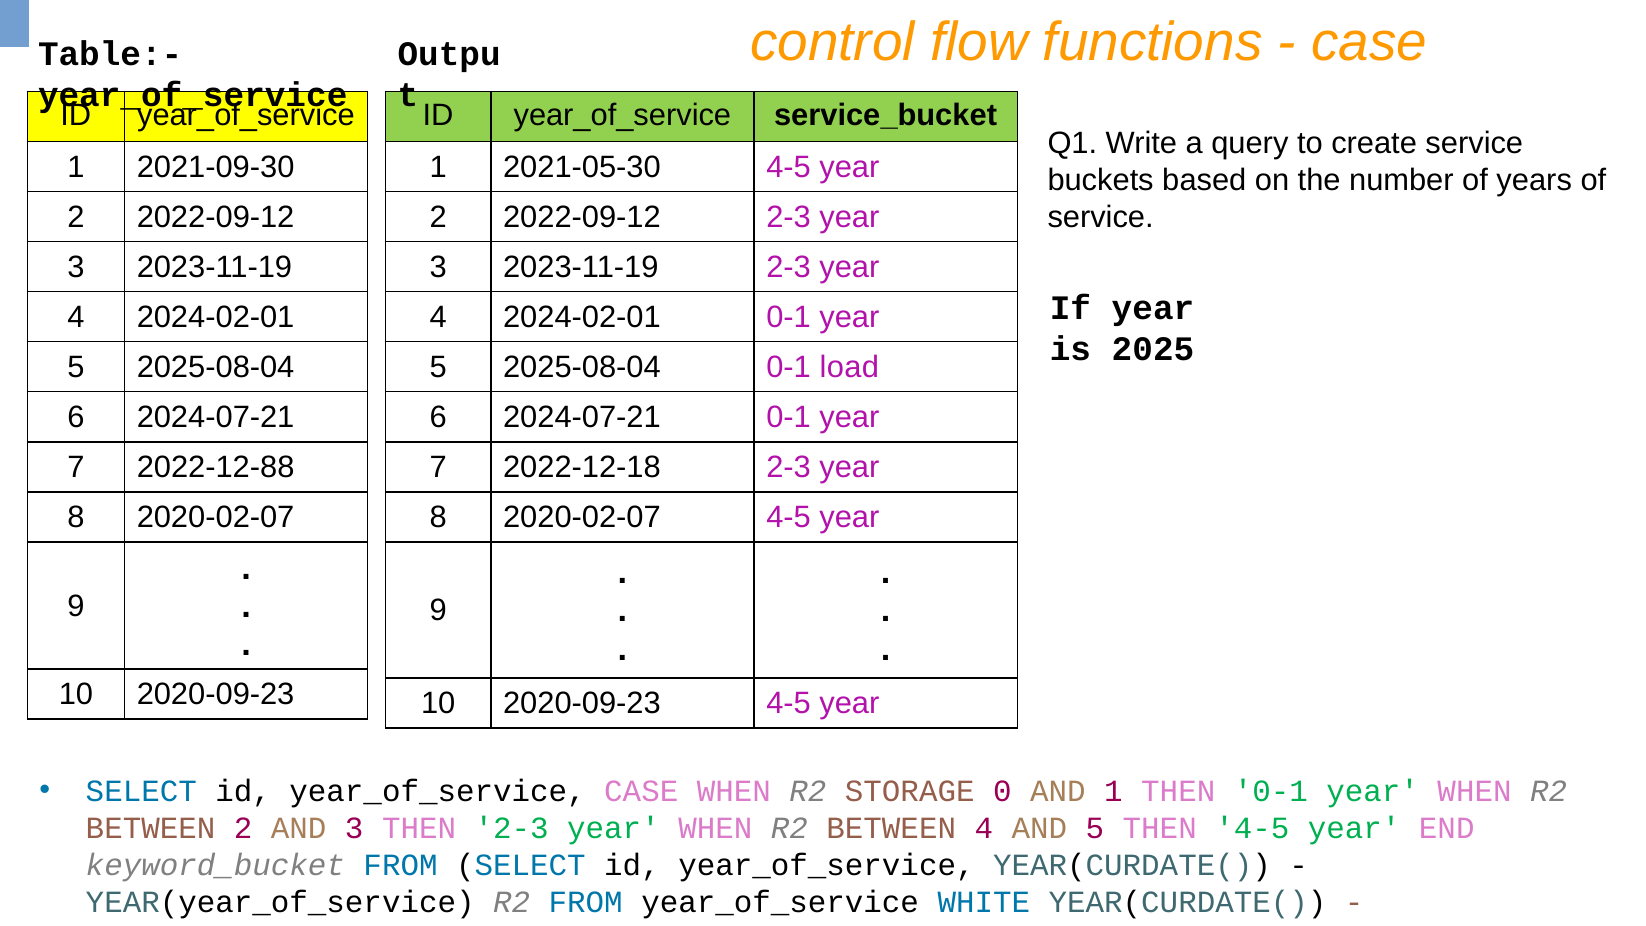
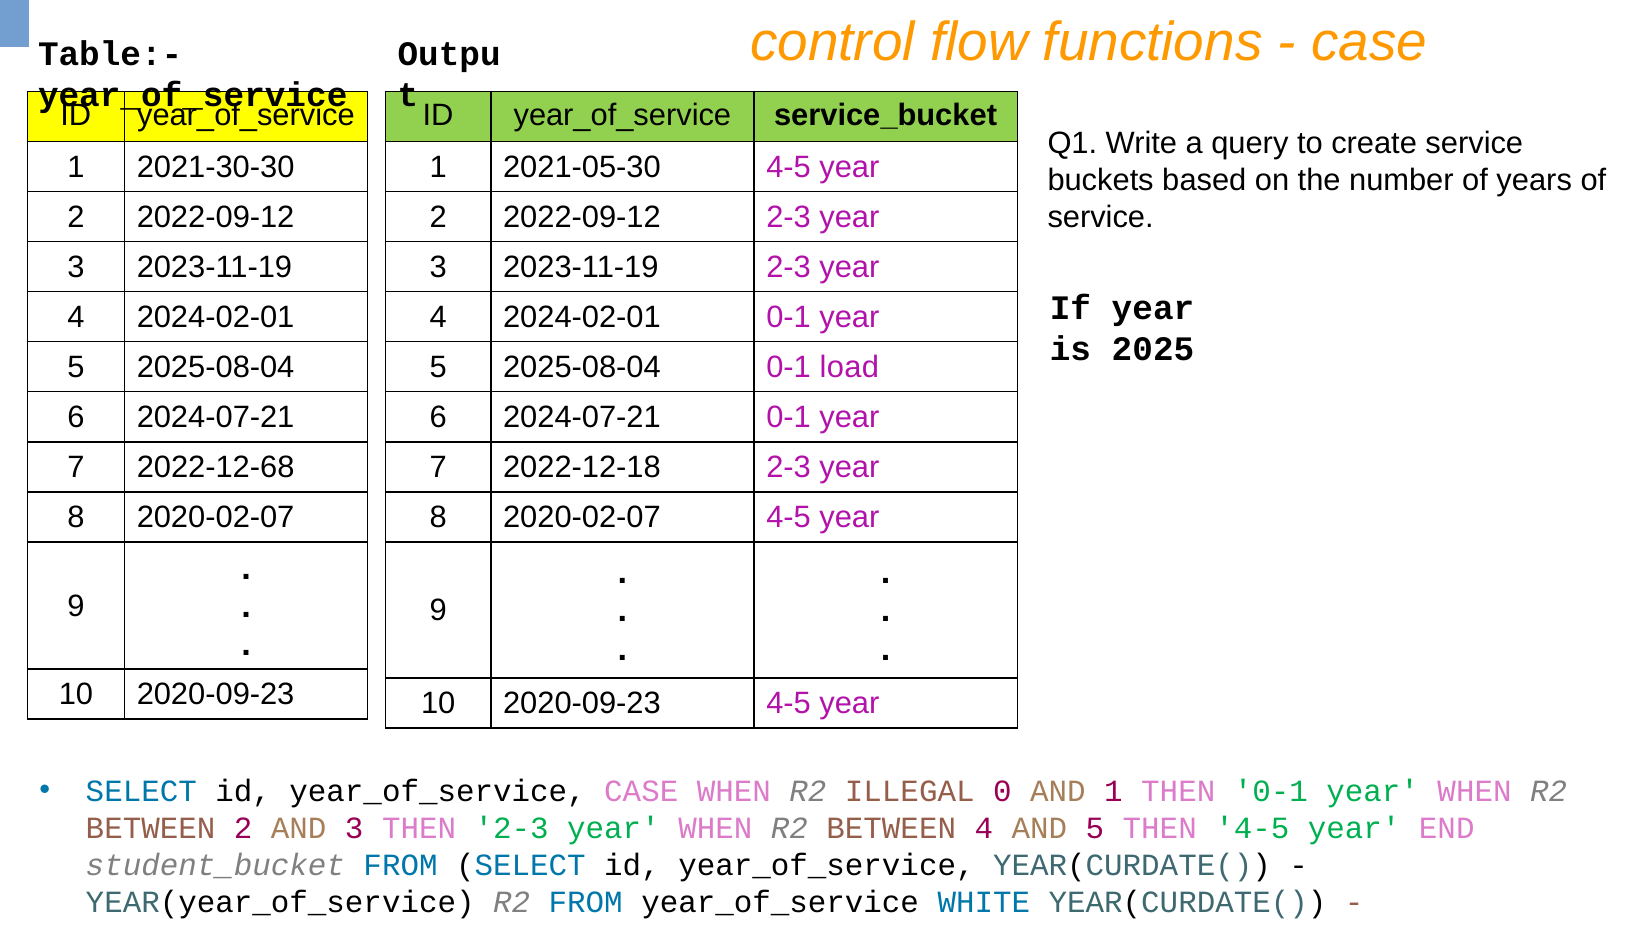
2021-09-30: 2021-09-30 -> 2021-30-30
2022-12-88: 2022-12-88 -> 2022-12-68
STORAGE: STORAGE -> ILLEGAL
keyword_bucket: keyword_bucket -> student_bucket
